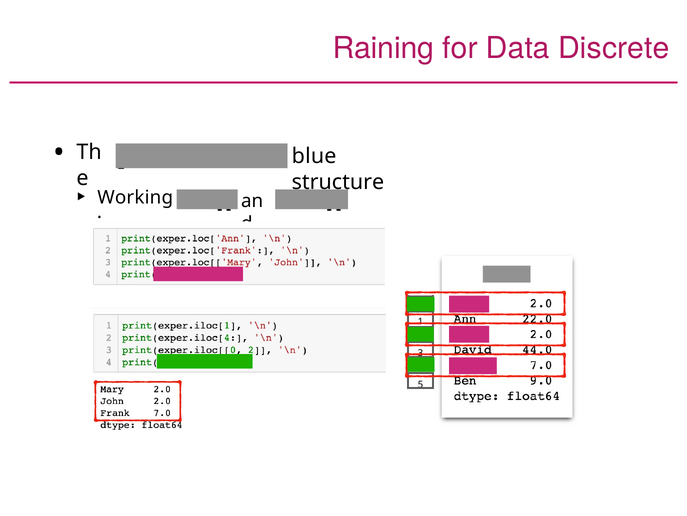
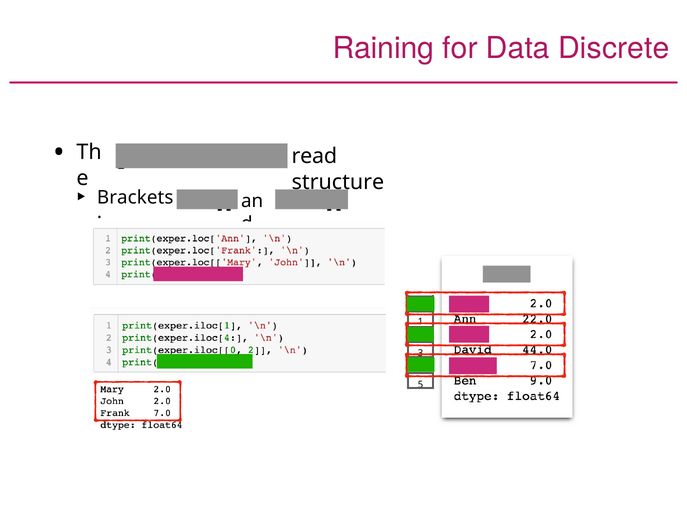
blue: blue -> read
Working: Working -> Brackets
